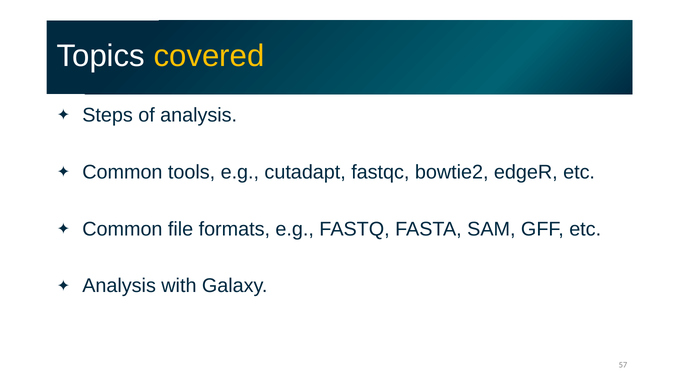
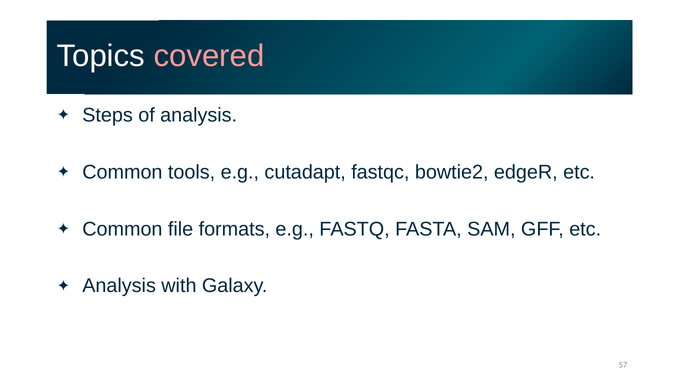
covered colour: yellow -> pink
